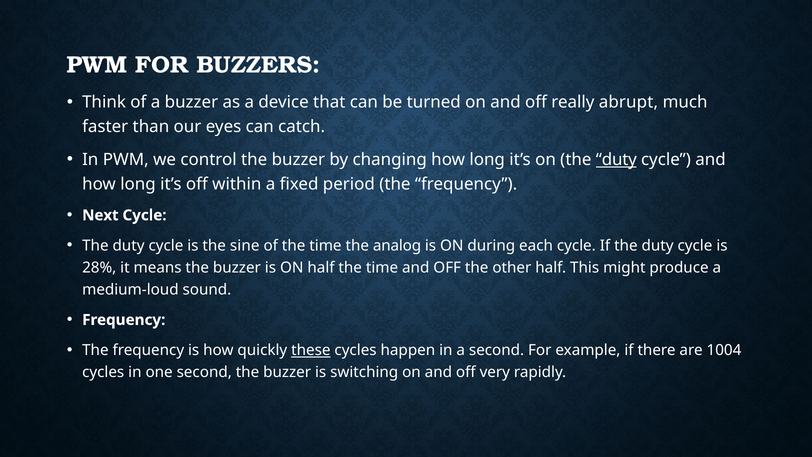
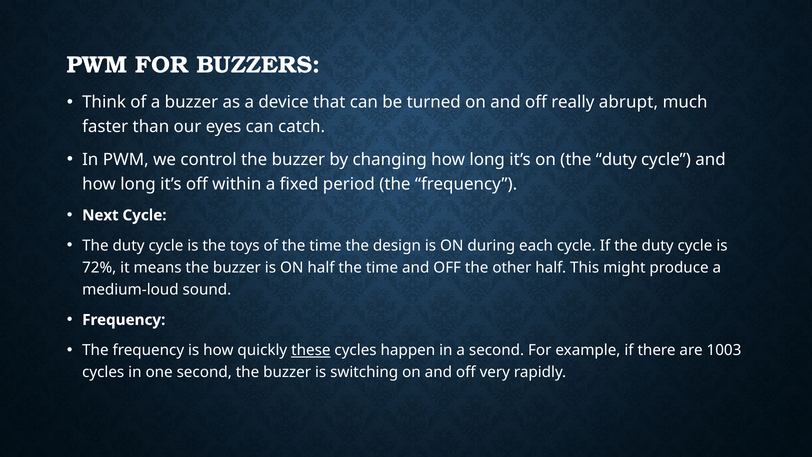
duty at (616, 160) underline: present -> none
sine: sine -> toys
analog: analog -> design
28%: 28% -> 72%
1004: 1004 -> 1003
